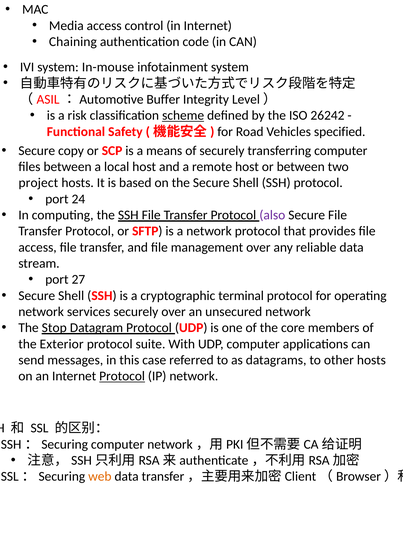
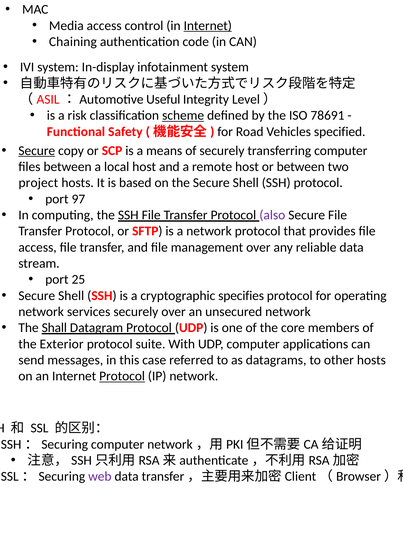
Internet at (208, 26) underline: none -> present
In-mouse: In-mouse -> In-display
Buffer: Buffer -> Useful
26242: 26242 -> 78691
Secure at (37, 151) underline: none -> present
24: 24 -> 97
27: 27 -> 25
terminal: terminal -> specifies
Stop: Stop -> Shall
web colour: orange -> purple
